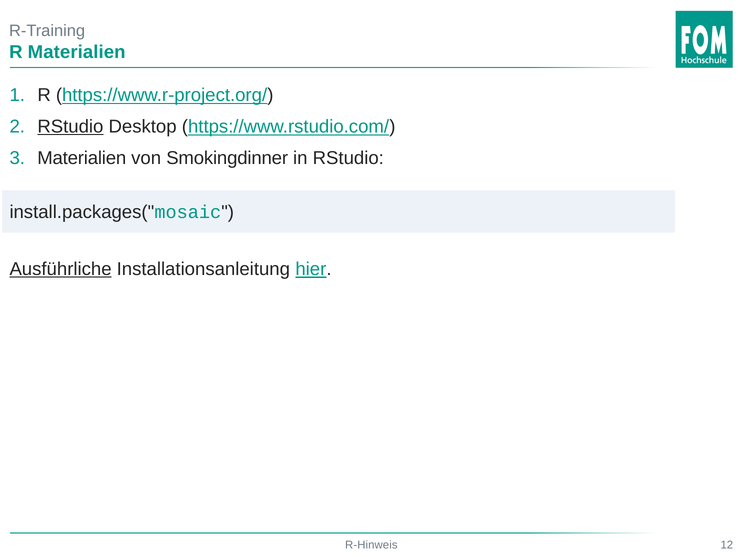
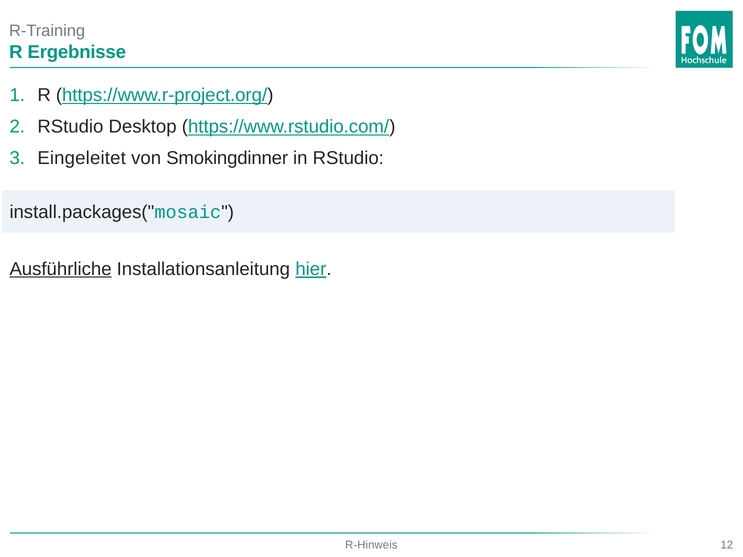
R Materialien: Materialien -> Ergebnisse
RStudio at (70, 127) underline: present -> none
Materialien at (82, 158): Materialien -> Eingeleitet
